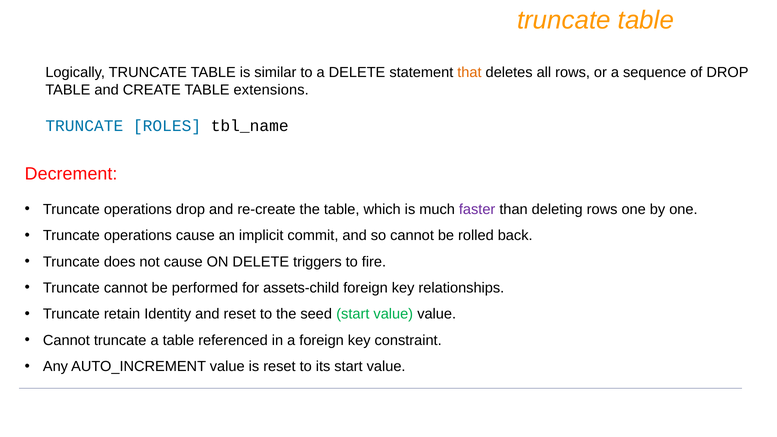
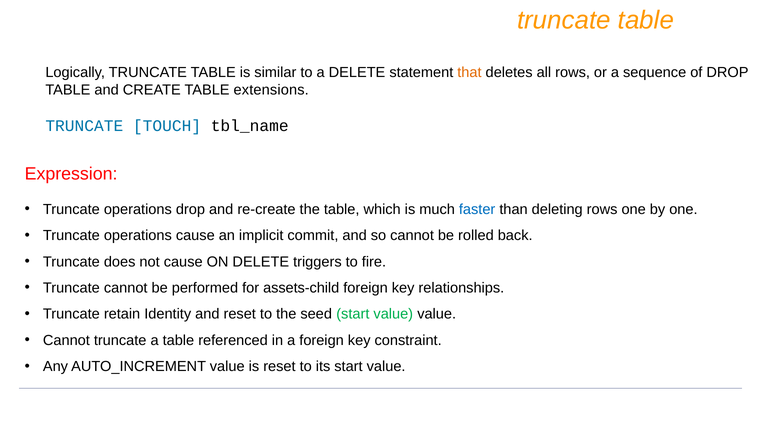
ROLES: ROLES -> TOUCH
Decrement: Decrement -> Expression
faster colour: purple -> blue
